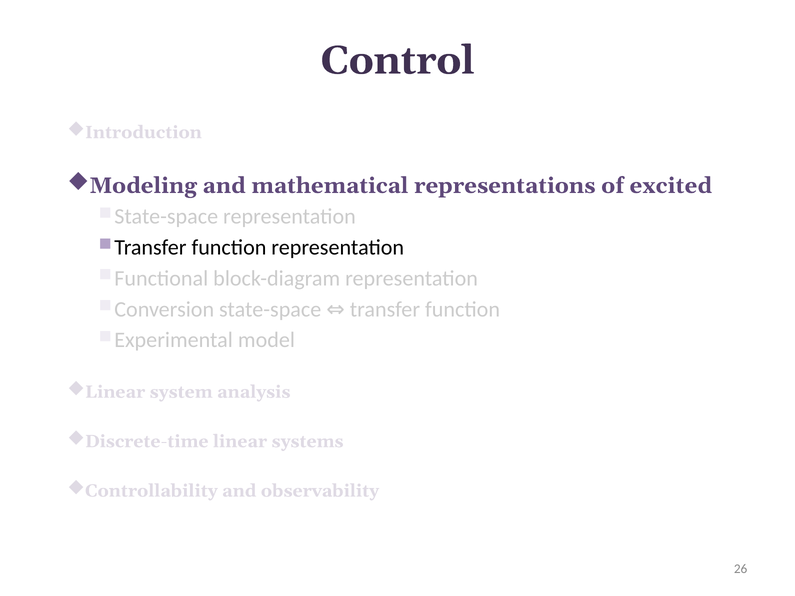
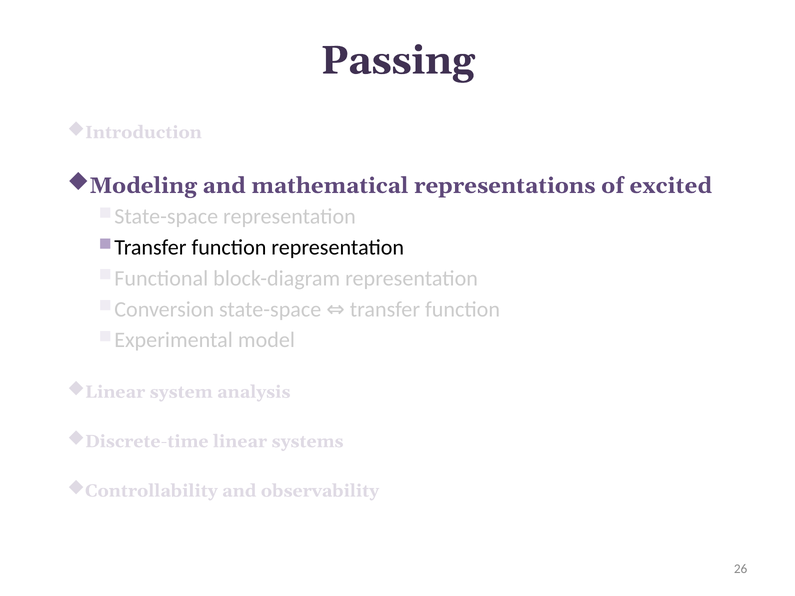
Control: Control -> Passing
